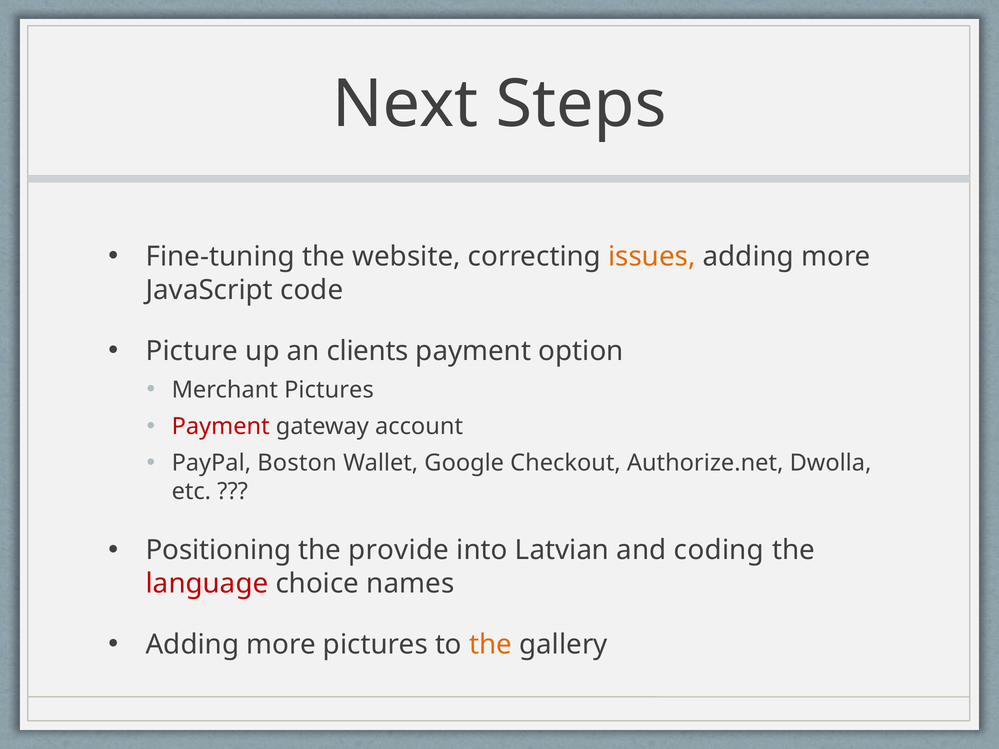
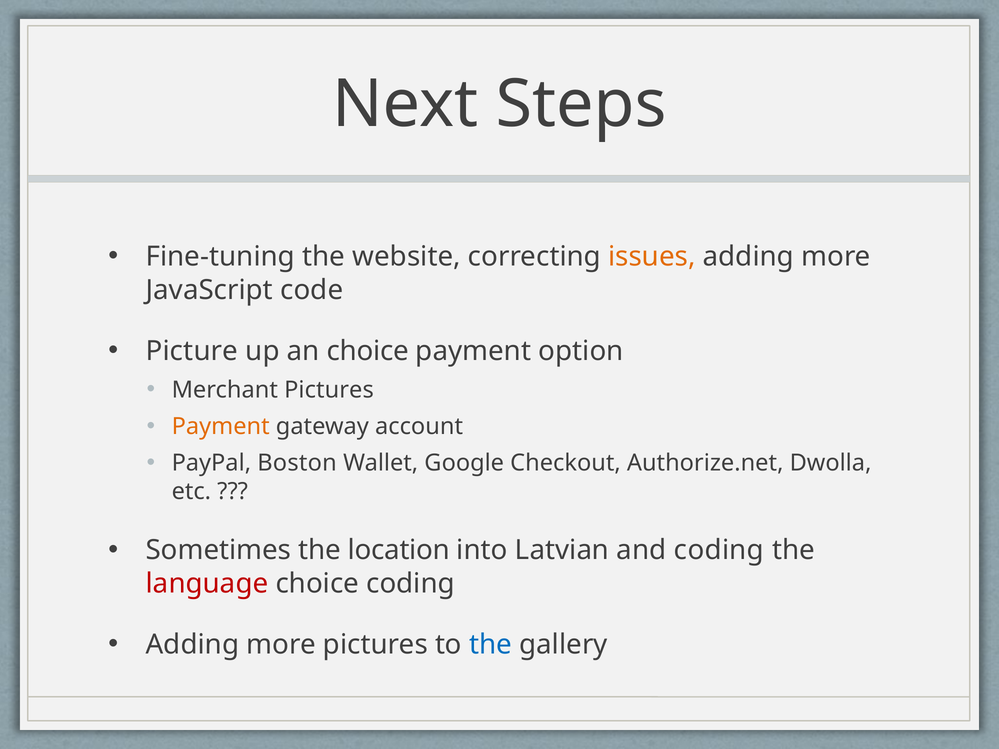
an clients: clients -> choice
Payment at (221, 427) colour: red -> orange
Positioning: Positioning -> Sometimes
provide: provide -> location
choice names: names -> coding
the at (491, 645) colour: orange -> blue
